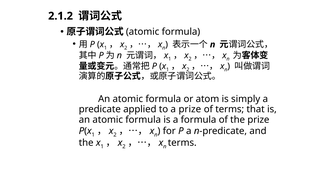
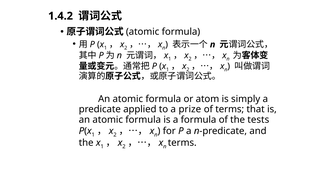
2.1.2: 2.1.2 -> 1.4.2
the prize: prize -> tests
